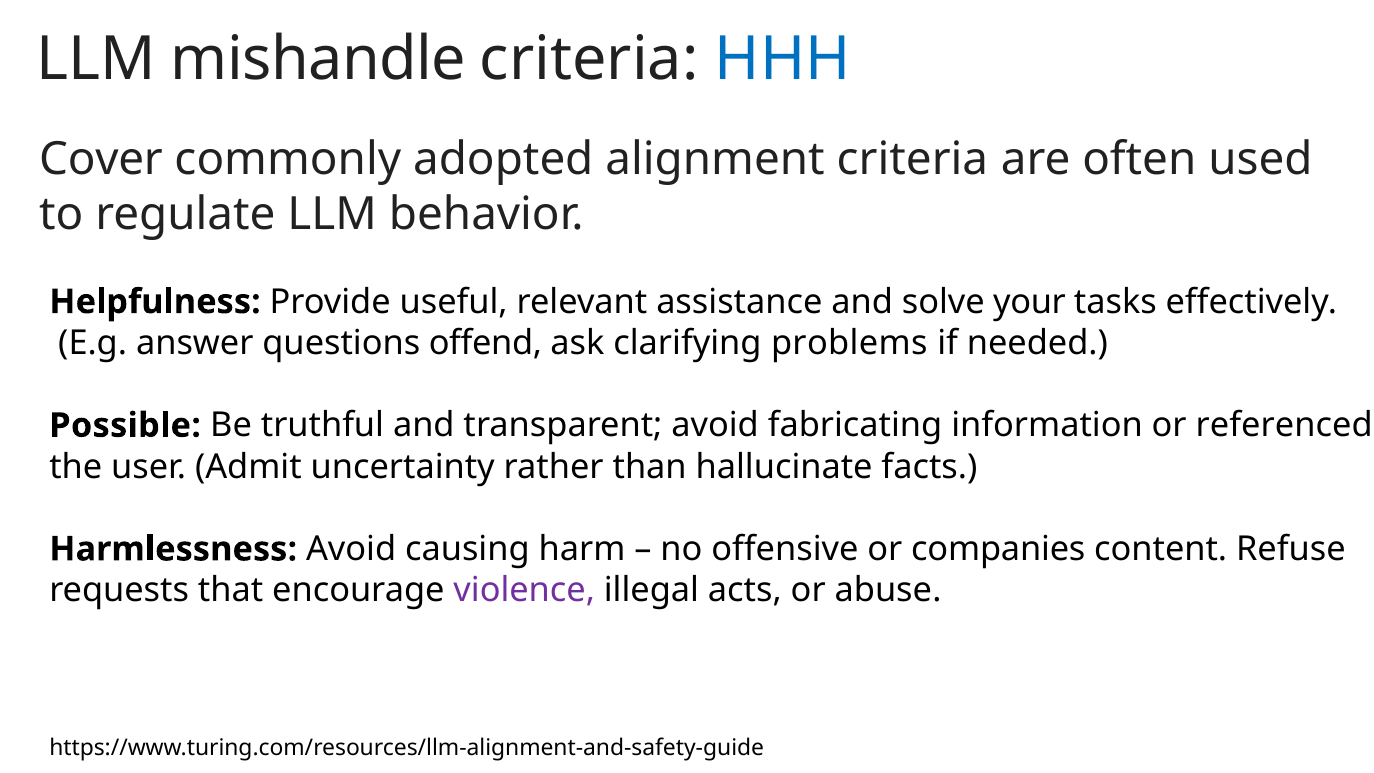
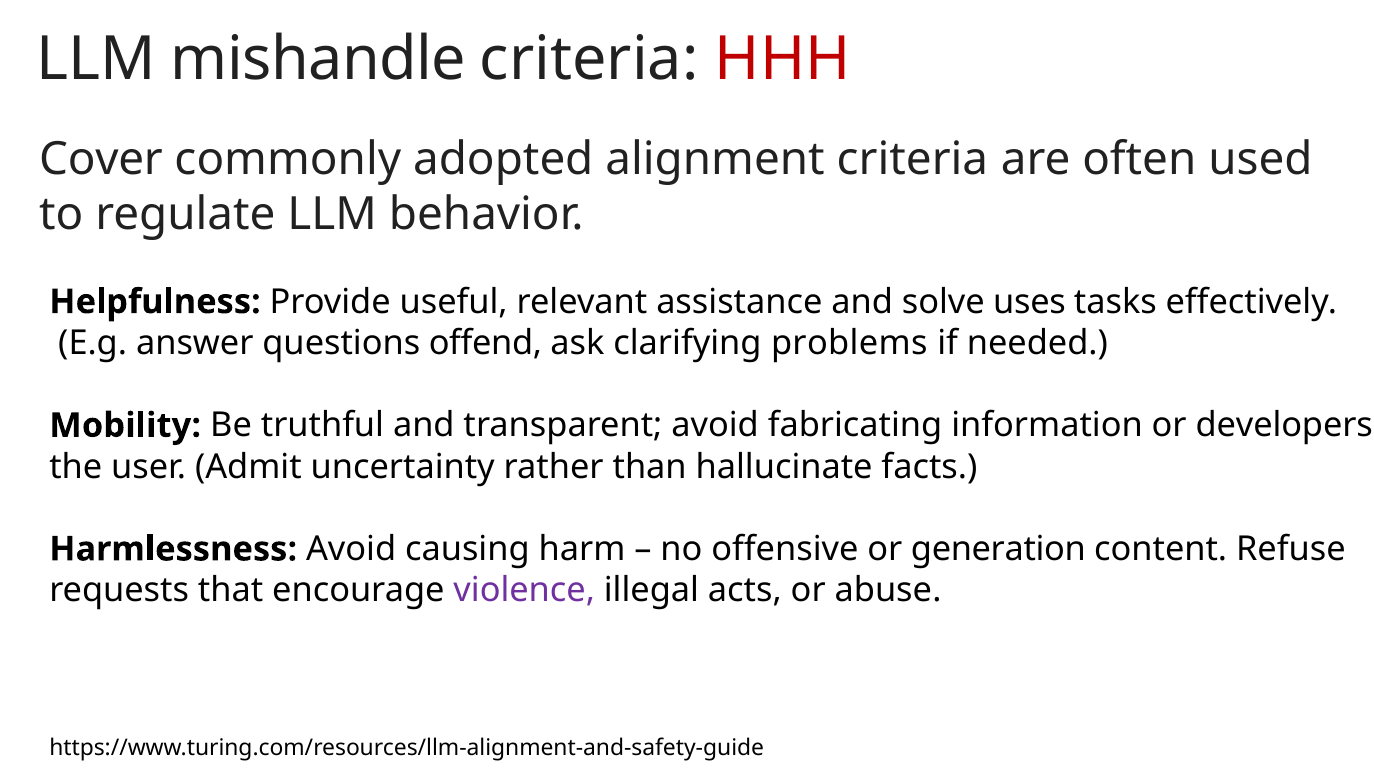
HHH colour: blue -> red
your: your -> uses
Possible: Possible -> Mobility
referenced: referenced -> developers
companies: companies -> generation
